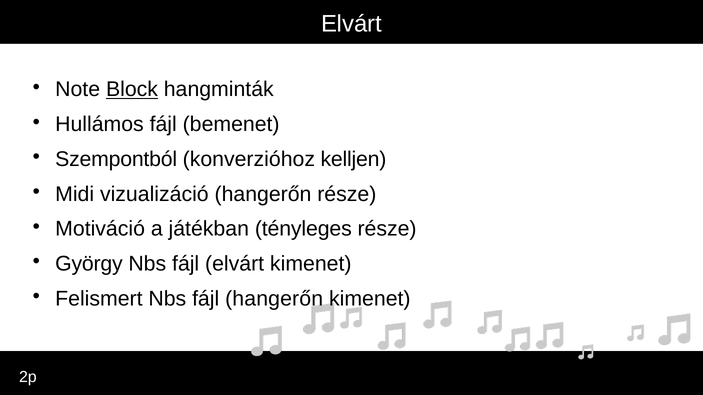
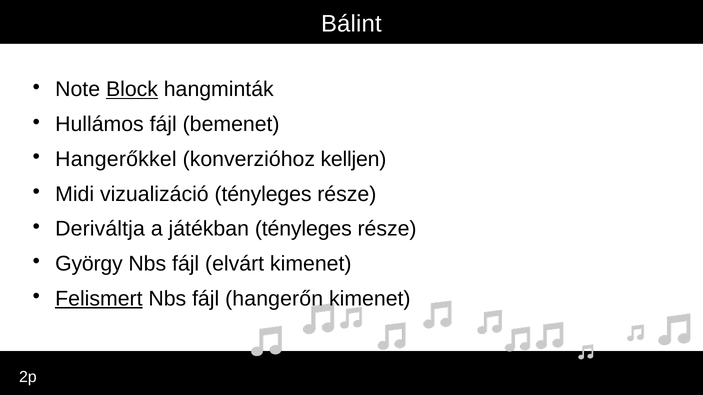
Elvárt at (352, 24): Elvárt -> Bálint
Szempontból: Szempontból -> Hangerőkkel
vizualizáció hangerőn: hangerőn -> tényleges
Motiváció: Motiváció -> Deriváltja
Felismert underline: none -> present
